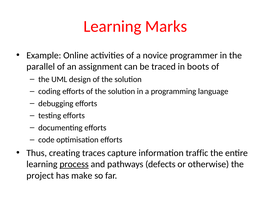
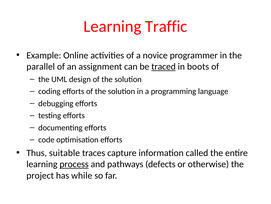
Marks: Marks -> Traffic
traced underline: none -> present
creating: creating -> suitable
traffic: traffic -> called
make: make -> while
